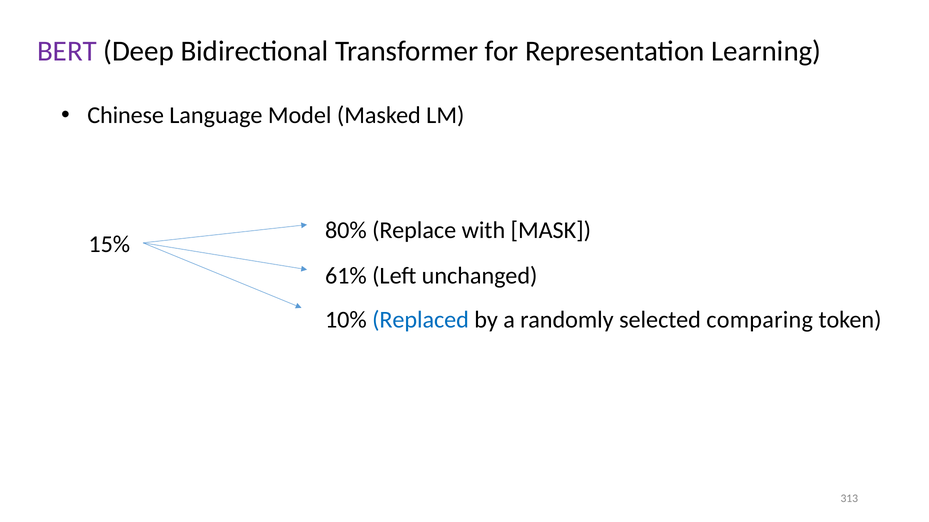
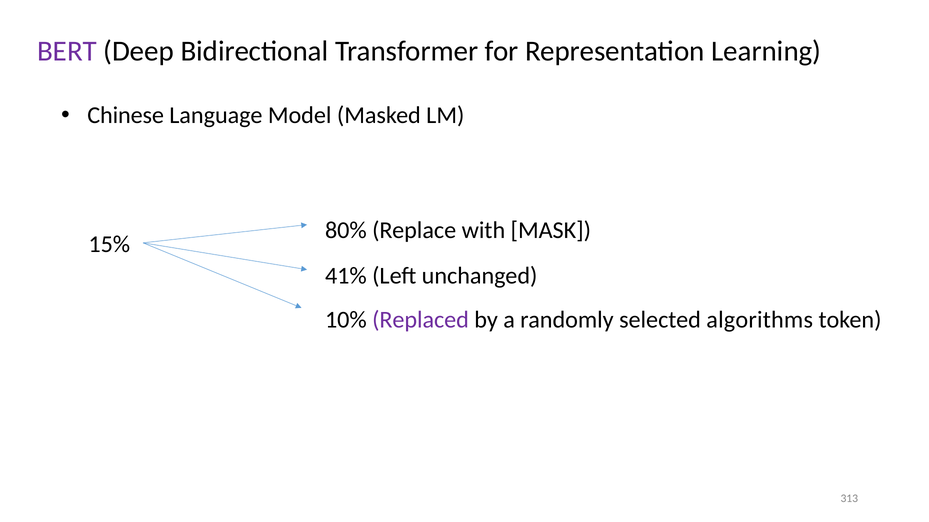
61%: 61% -> 41%
Replaced colour: blue -> purple
comparing: comparing -> algorithms
